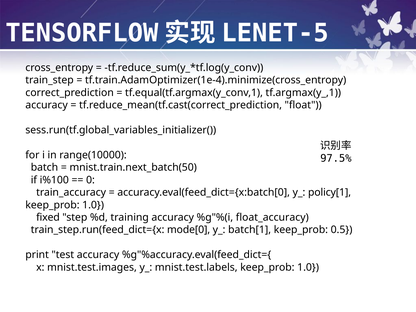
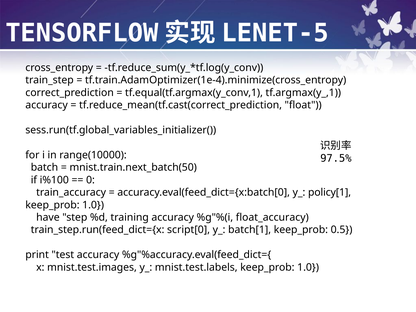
fixed: fixed -> have
mode[0: mode[0 -> script[0
